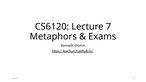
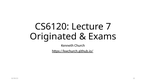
Metaphors: Metaphors -> Originated
